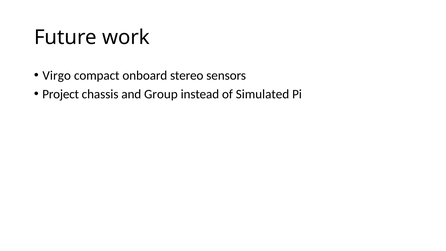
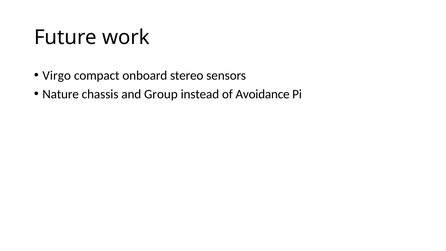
Project: Project -> Nature
Simulated: Simulated -> Avoidance
